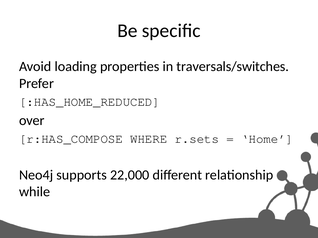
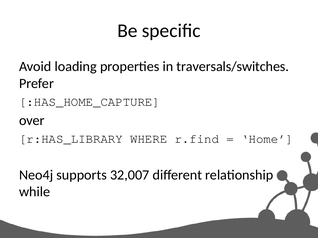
:HAS_HOME_REDUCED: :HAS_HOME_REDUCED -> :HAS_HOME_CAPTURE
r:HAS_COMPOSE: r:HAS_COMPOSE -> r:HAS_LIBRARY
r.sets: r.sets -> r.find
22,000: 22,000 -> 32,007
